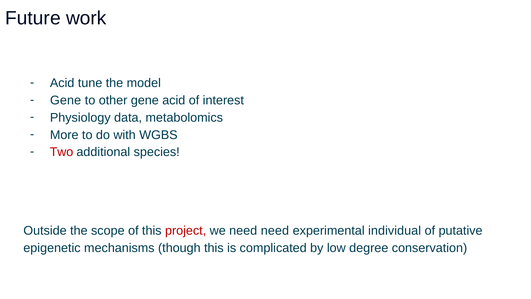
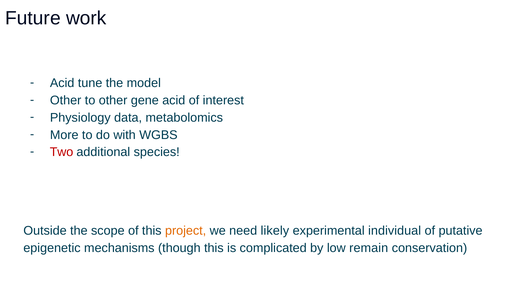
Gene at (66, 100): Gene -> Other
project colour: red -> orange
need need: need -> likely
degree: degree -> remain
